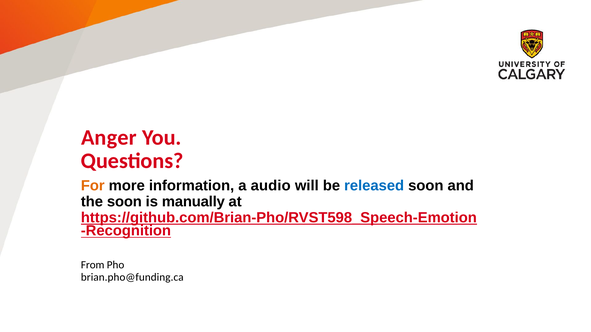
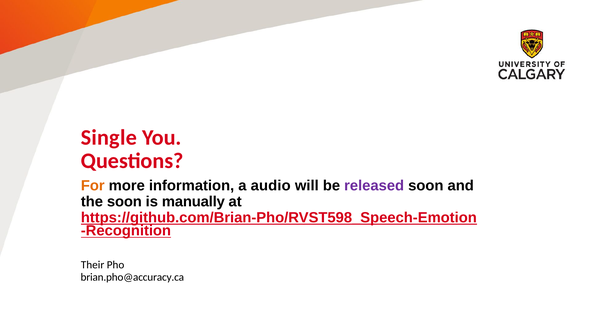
Anger: Anger -> Single
released colour: blue -> purple
From: From -> Their
brian.pho@funding.ca: brian.pho@funding.ca -> brian.pho@accuracy.ca
